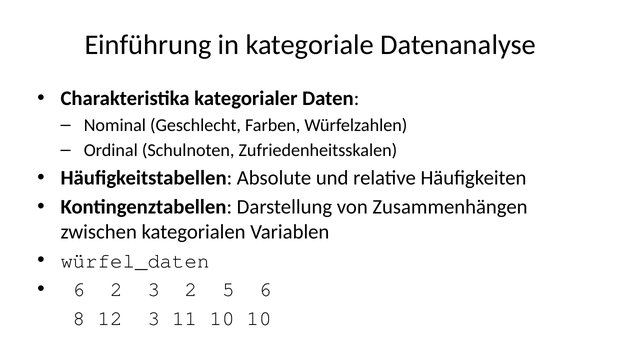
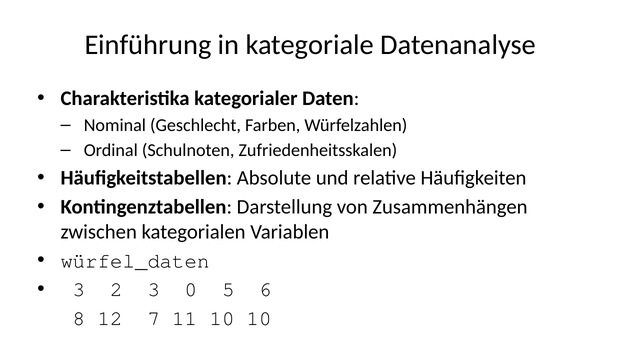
6 at (79, 290): 6 -> 3
3 2: 2 -> 0
12 3: 3 -> 7
